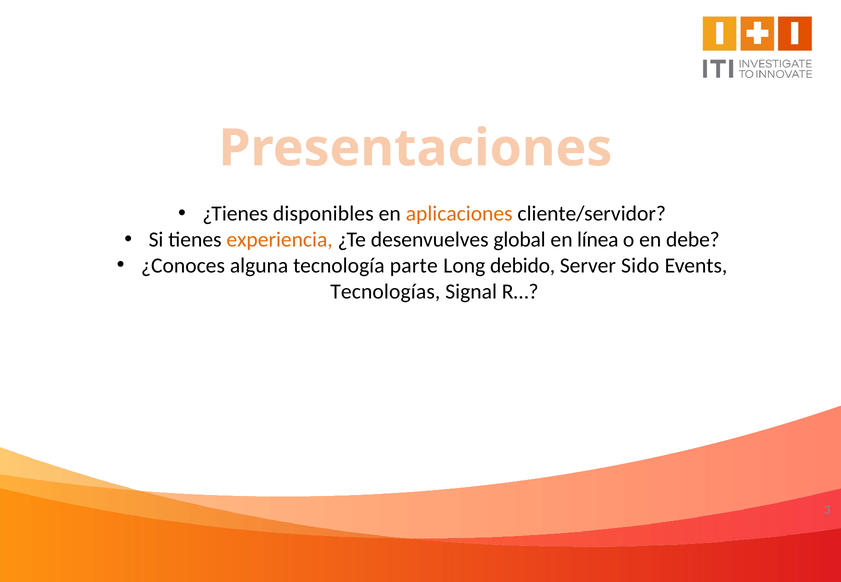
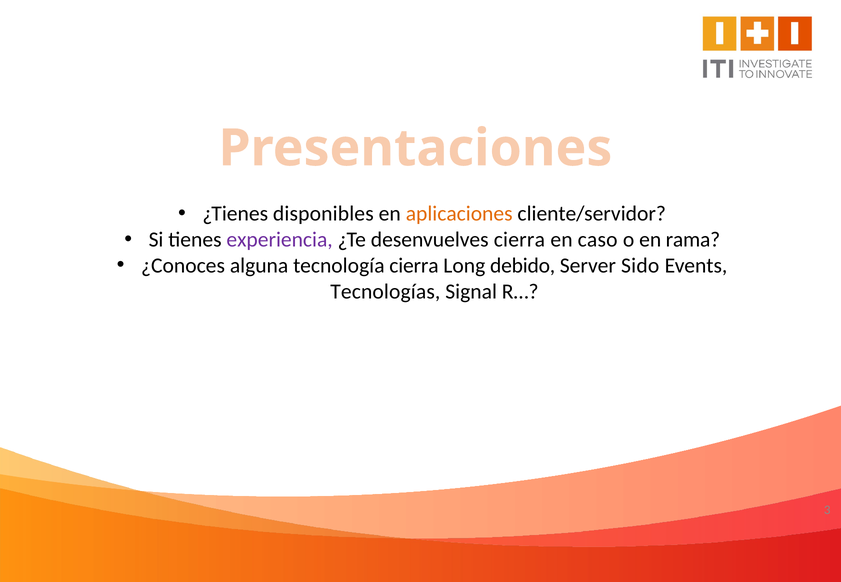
experiencia colour: orange -> purple
desenvuelves global: global -> cierra
línea: línea -> caso
debe: debe -> rama
tecnología parte: parte -> cierra
